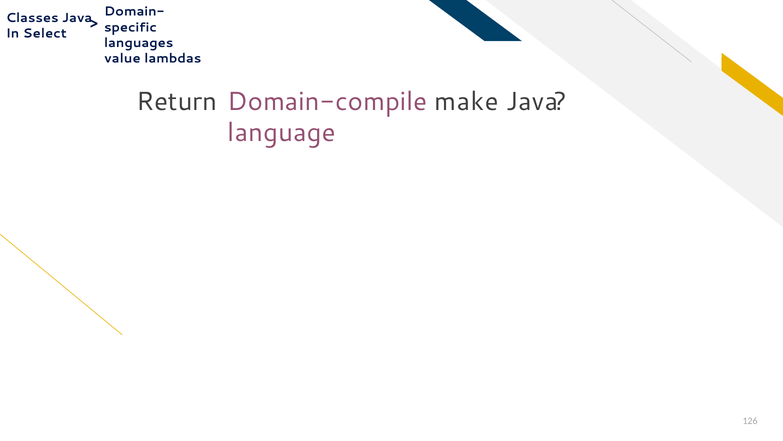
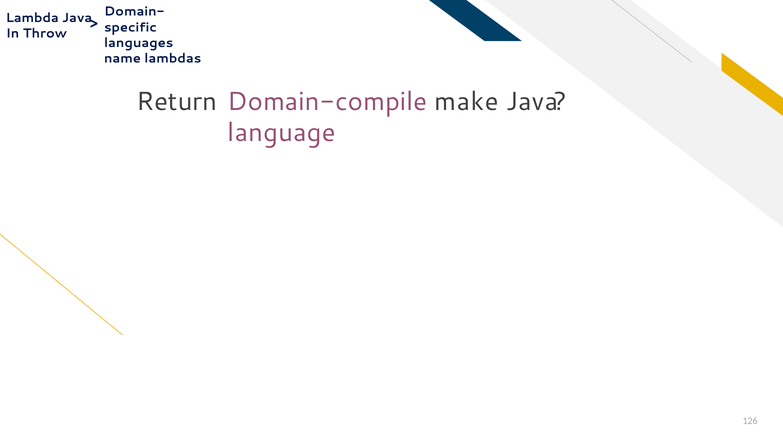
Classes: Classes -> Lambda
Select: Select -> Throw
value: value -> name
